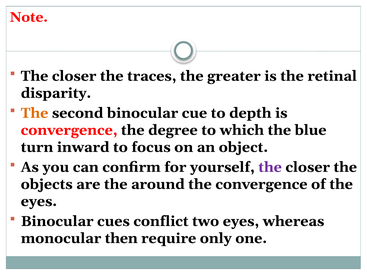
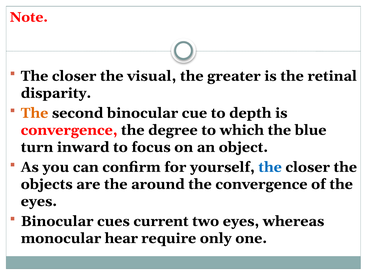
traces: traces -> visual
the at (270, 167) colour: purple -> blue
conflict: conflict -> current
then: then -> hear
